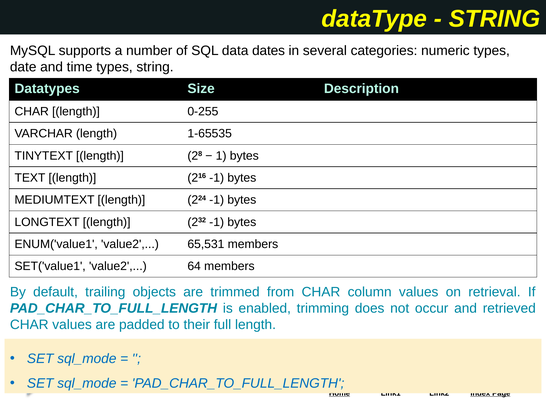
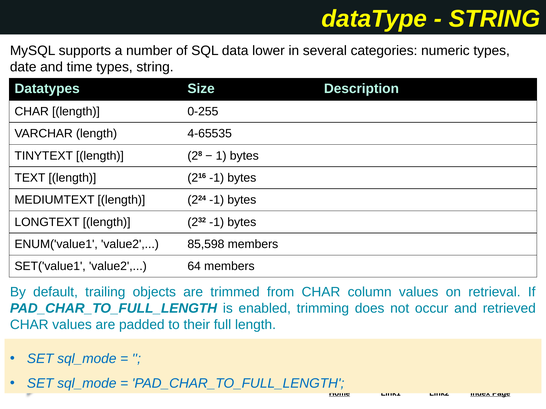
dates: dates -> lower
1-65535: 1-65535 -> 4-65535
65,531: 65,531 -> 85,598
